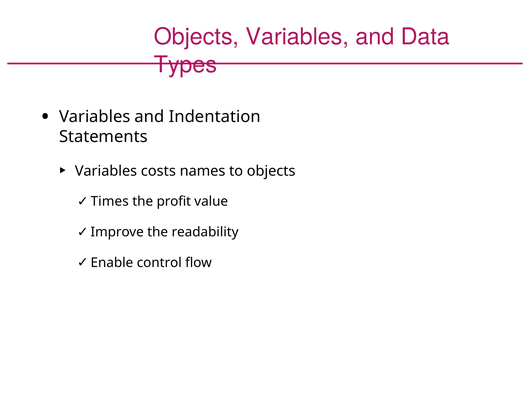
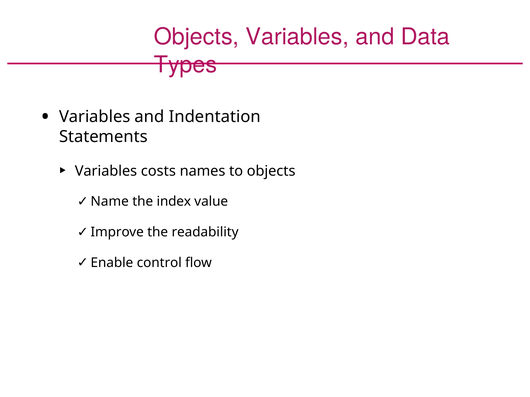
Times: Times -> Name
profit: profit -> index
